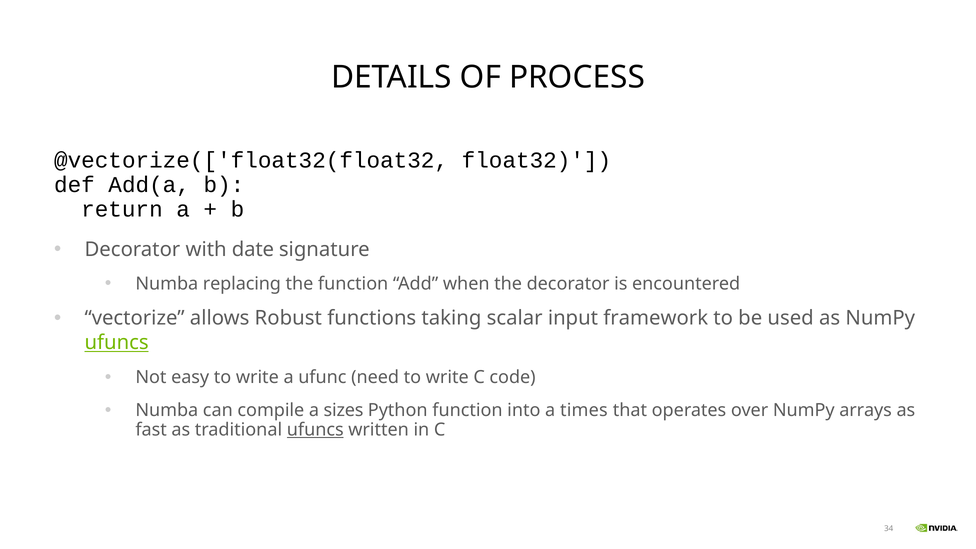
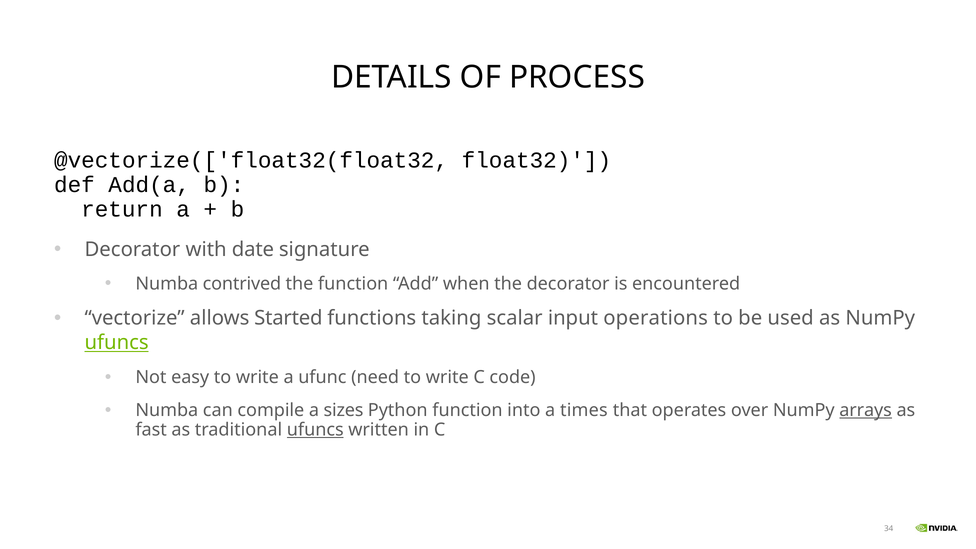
replacing: replacing -> contrived
Robust: Robust -> Started
framework: framework -> operations
arrays underline: none -> present
